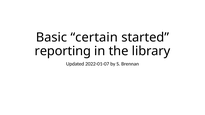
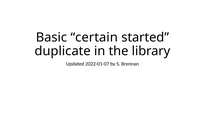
reporting: reporting -> duplicate
